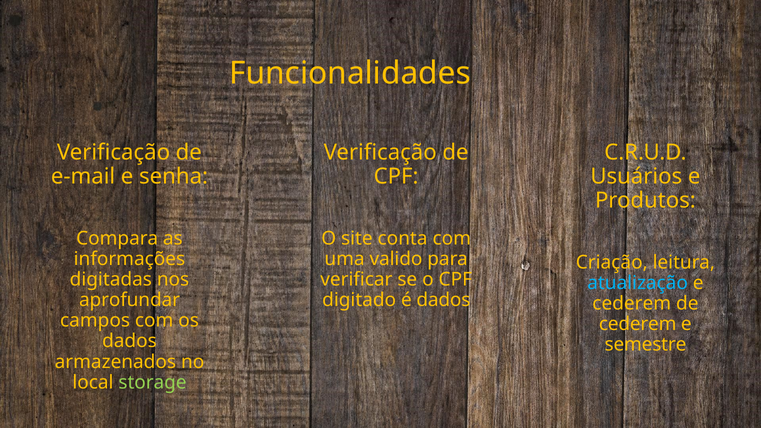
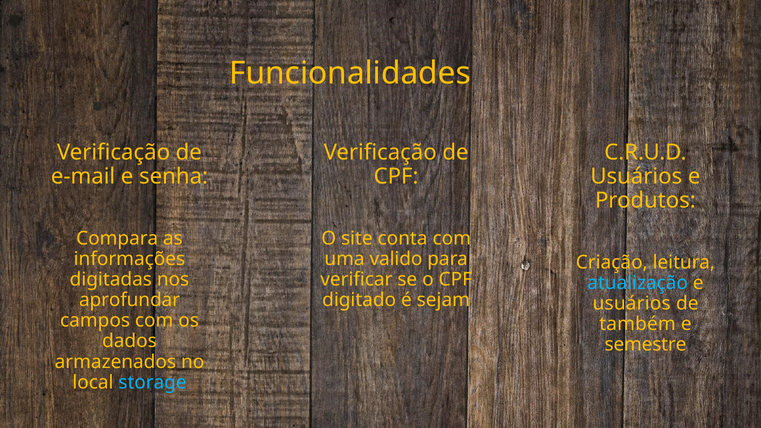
é dados: dados -> sejam
cederem at (632, 304): cederem -> usuários
cederem at (638, 324): cederem -> também
storage colour: light green -> light blue
